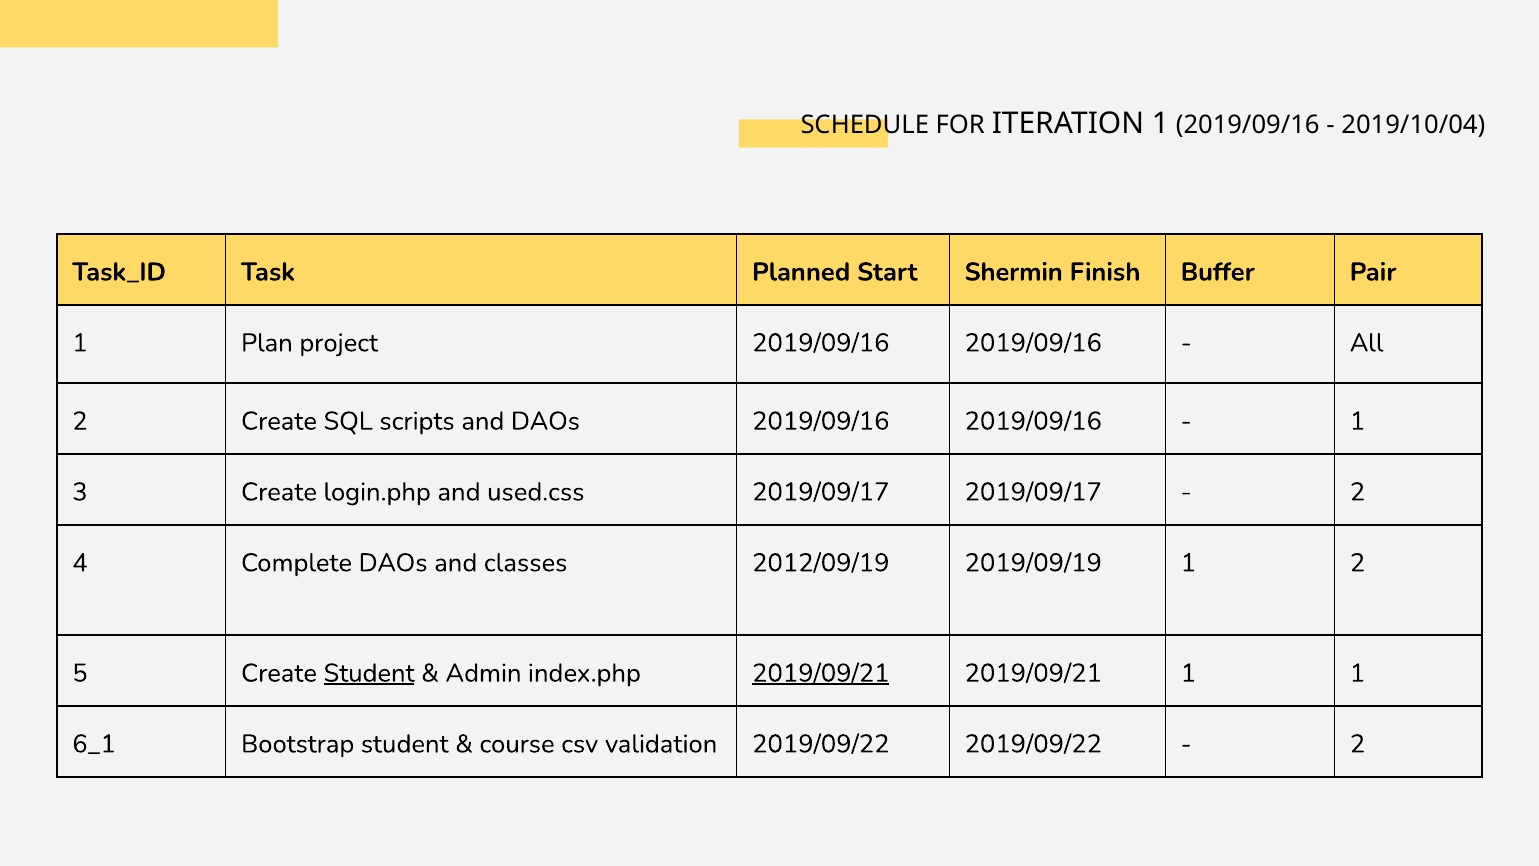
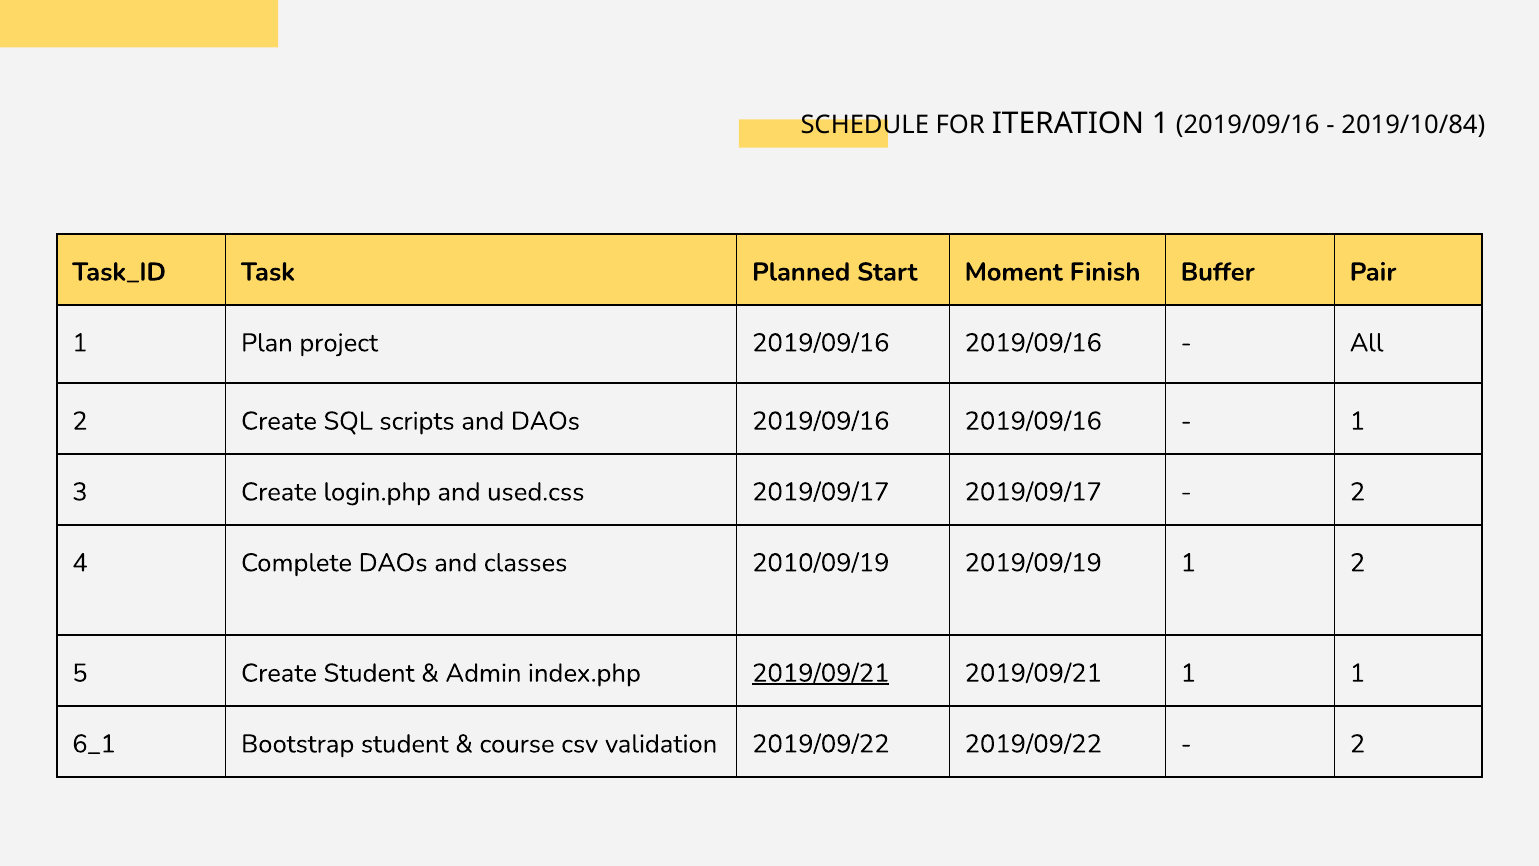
2019/10/04: 2019/10/04 -> 2019/10/84
Shermin: Shermin -> Moment
2012/09/19: 2012/09/19 -> 2010/09/19
Student at (369, 673) underline: present -> none
